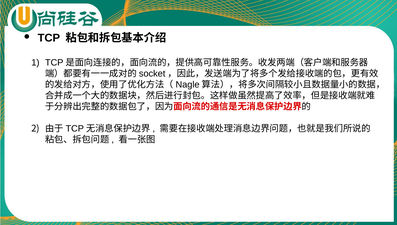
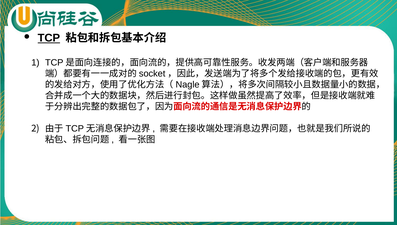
TCP underline: none -> present
